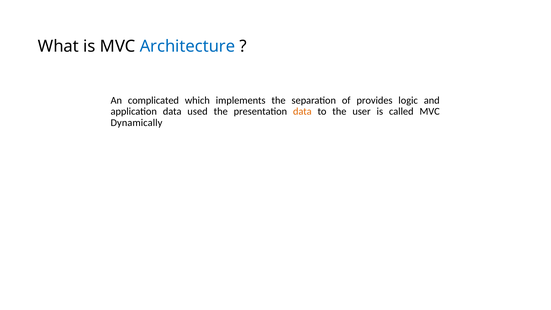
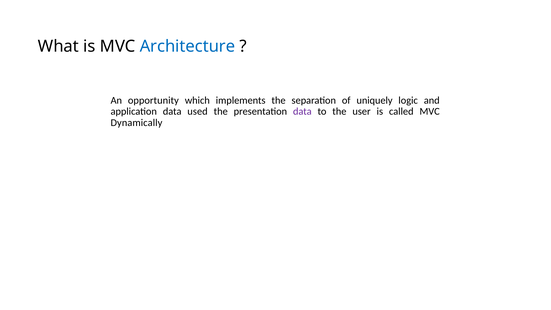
complicated: complicated -> opportunity
provides: provides -> uniquely
data at (302, 111) colour: orange -> purple
